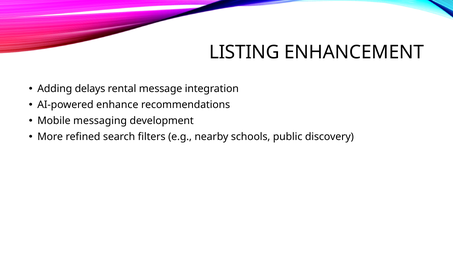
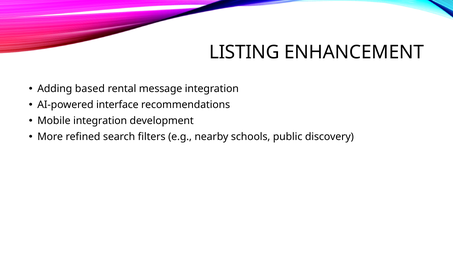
delays: delays -> based
enhance: enhance -> interface
Mobile messaging: messaging -> integration
